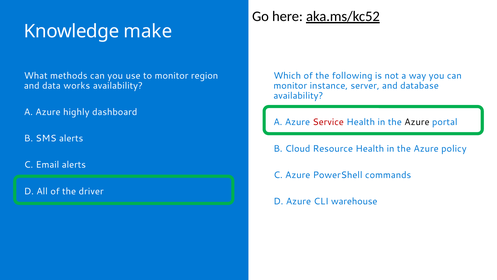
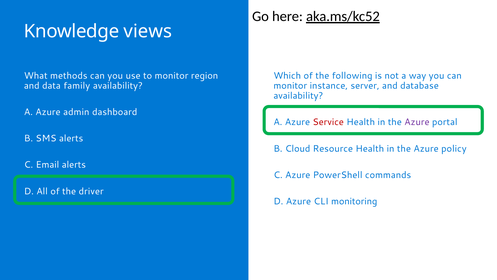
make: make -> views
works: works -> family
highly: highly -> admin
Azure at (417, 122) colour: black -> purple
warehouse: warehouse -> monitoring
